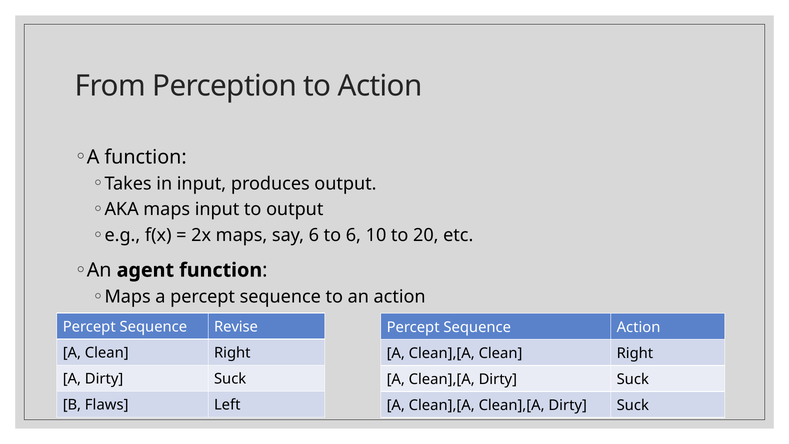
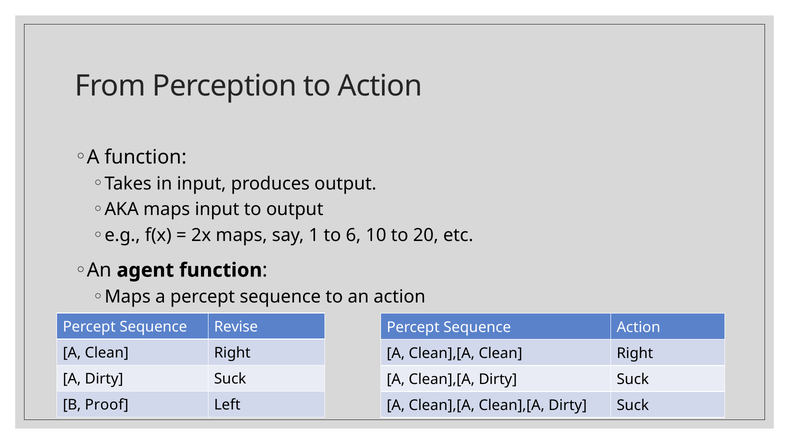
say 6: 6 -> 1
Flaws: Flaws -> Proof
